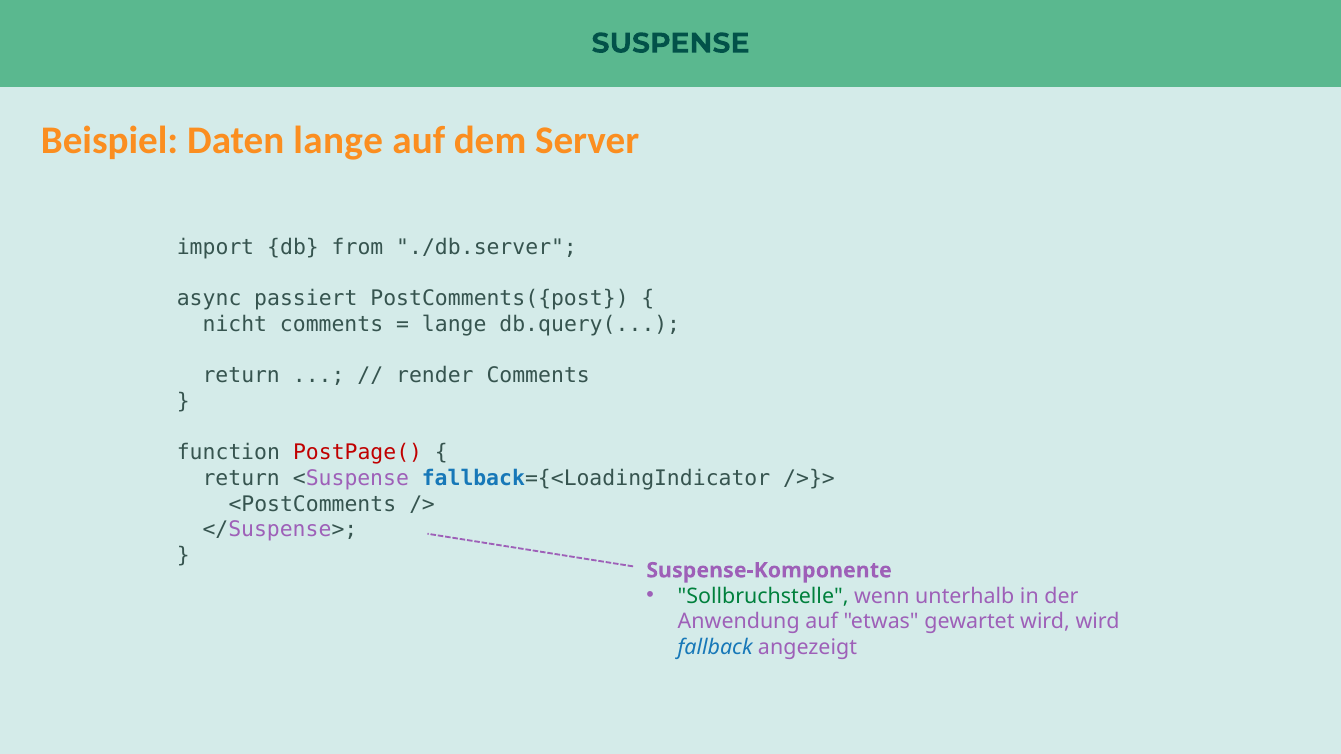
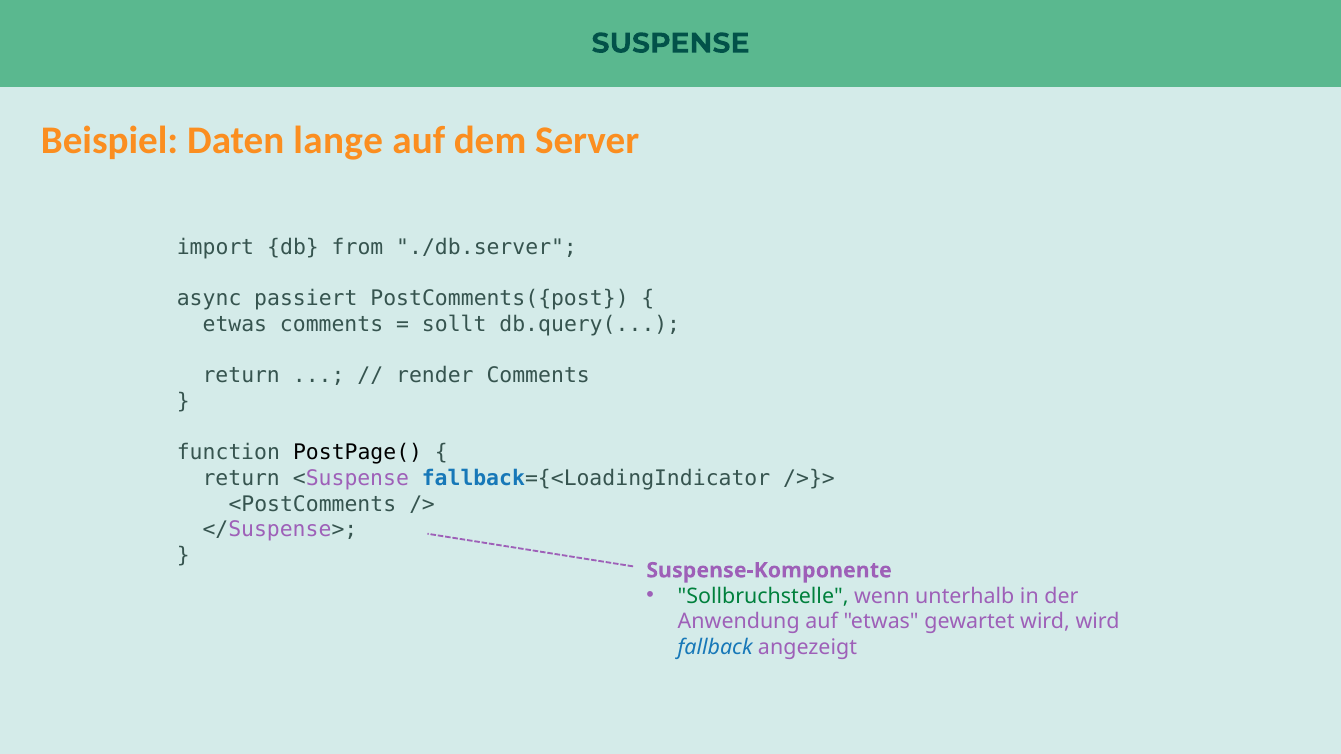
nicht at (235, 324): nicht -> etwas
lange at (454, 324): lange -> sollt
PostPage( colour: red -> black
